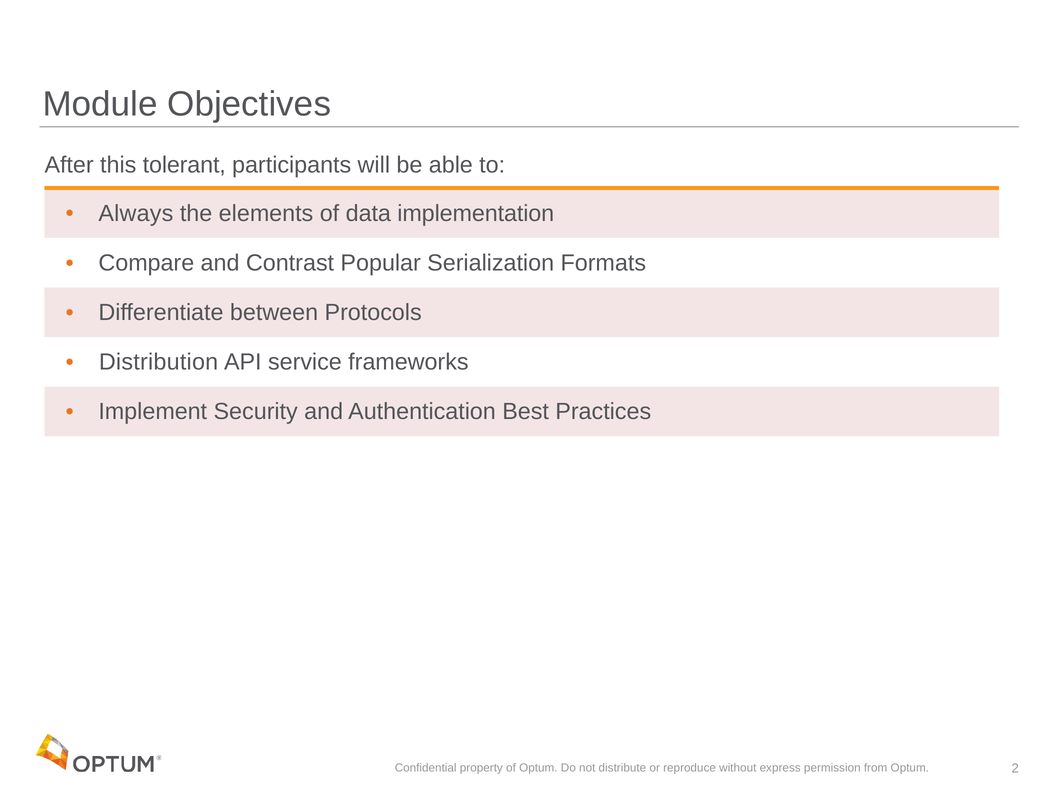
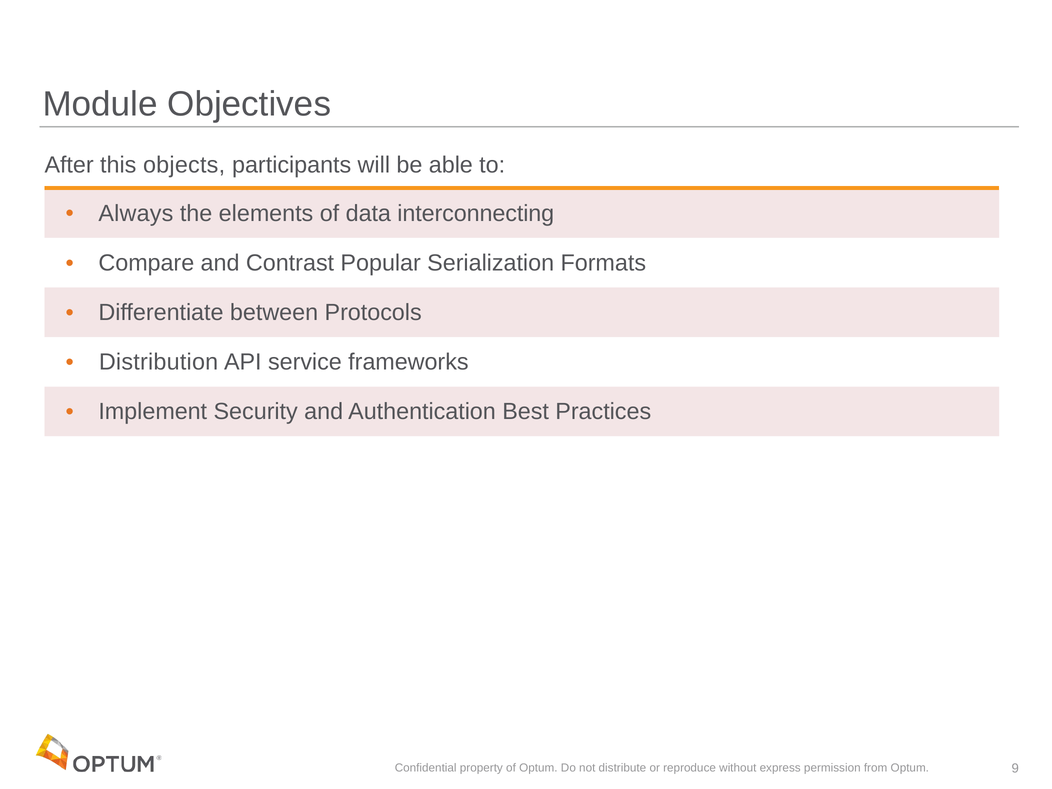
tolerant: tolerant -> objects
implementation: implementation -> interconnecting
2: 2 -> 9
